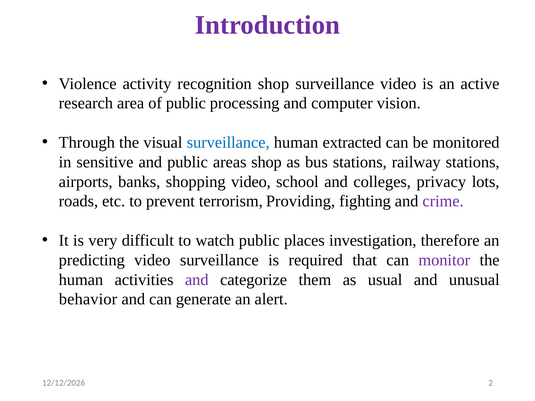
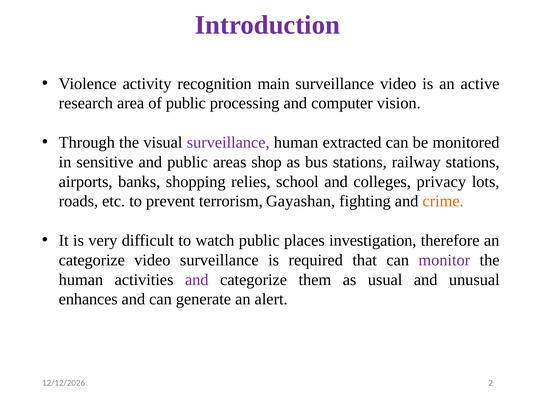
recognition shop: shop -> main
surveillance at (228, 143) colour: blue -> purple
shopping video: video -> relies
Providing: Providing -> Gayashan
crime colour: purple -> orange
predicting at (92, 260): predicting -> categorize
behavior: behavior -> enhances
